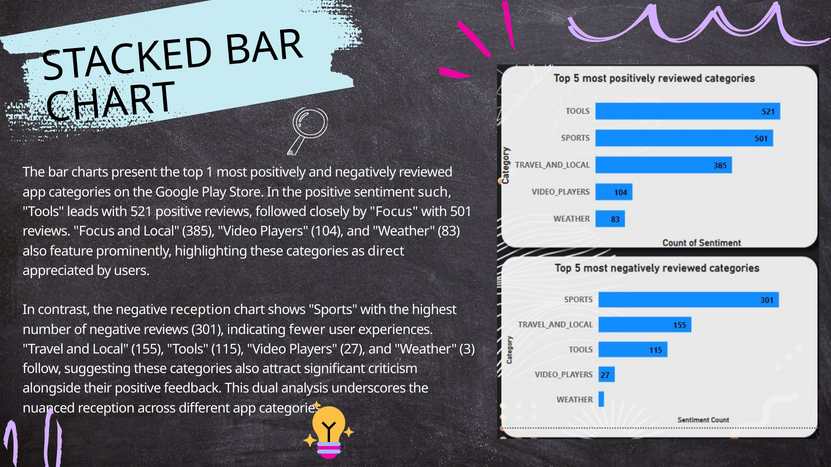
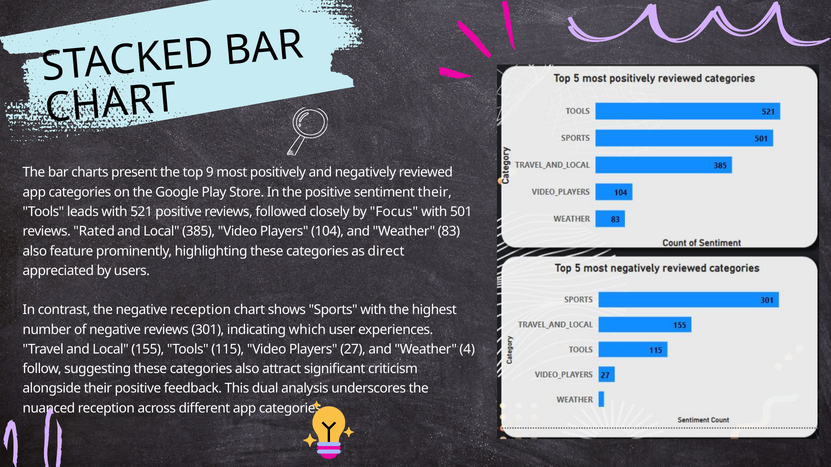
1: 1 -> 9
sentiment such: such -> their
reviews Focus: Focus -> Rated
fewer: fewer -> which
3: 3 -> 4
